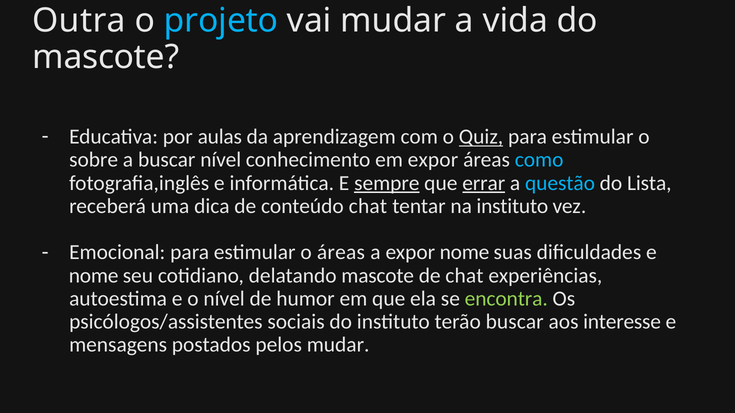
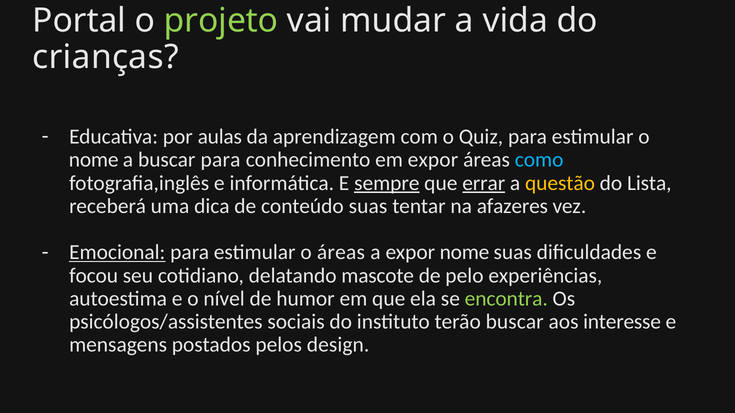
Outra: Outra -> Portal
projeto colour: light blue -> light green
mascote at (106, 57): mascote -> crianças
Quiz underline: present -> none
sobre at (94, 160): sobre -> nome
buscar nível: nível -> para
questão colour: light blue -> yellow
conteúdo chat: chat -> suas
na instituto: instituto -> afazeres
Emocional underline: none -> present
nome at (94, 276): nome -> focou
de chat: chat -> pelo
pelos mudar: mudar -> design
